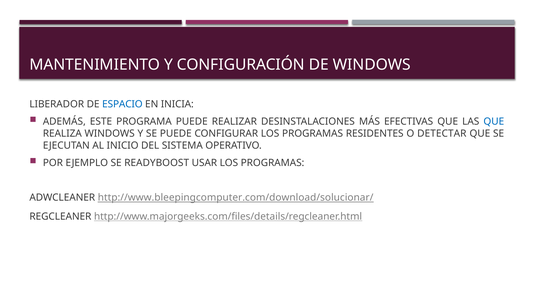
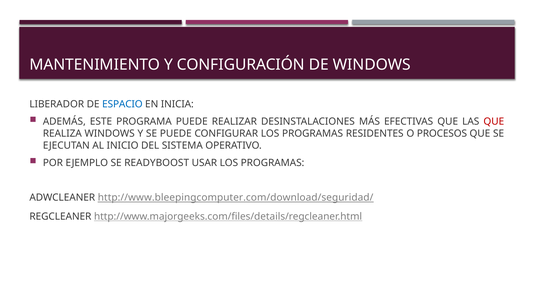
QUE at (494, 122) colour: blue -> red
DETECTAR: DETECTAR -> PROCESOS
http://www.bleepingcomputer.com/download/solucionar/: http://www.bleepingcomputer.com/download/solucionar/ -> http://www.bleepingcomputer.com/download/seguridad/
